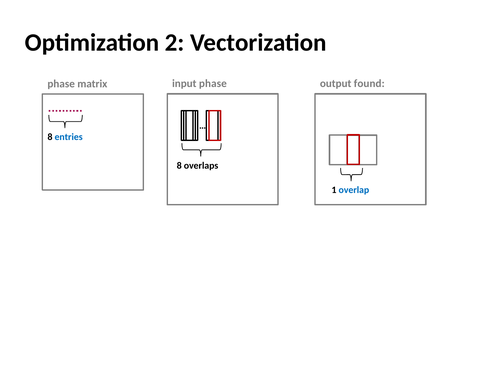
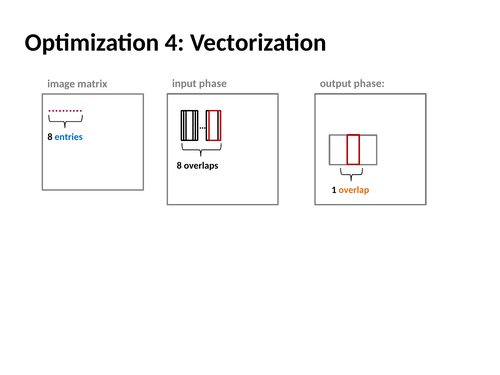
2: 2 -> 4
output found: found -> phase
phase at (61, 84): phase -> image
overlap colour: blue -> orange
